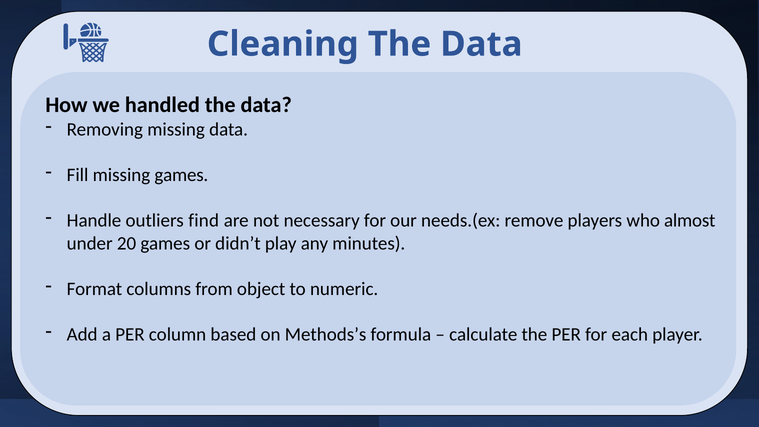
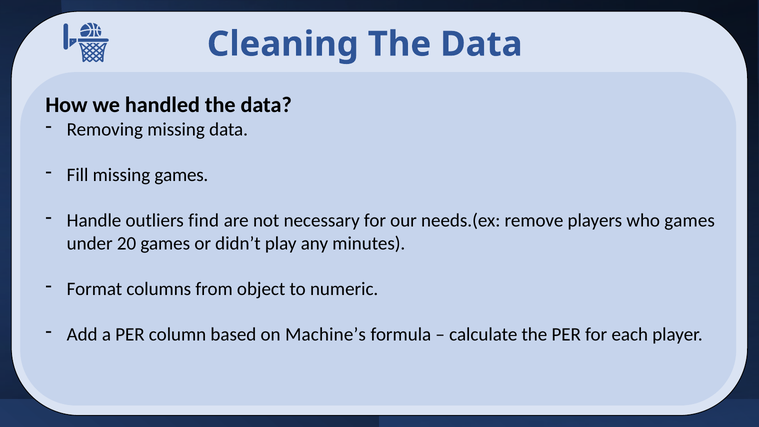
who almost: almost -> games
Methods’s: Methods’s -> Machine’s
